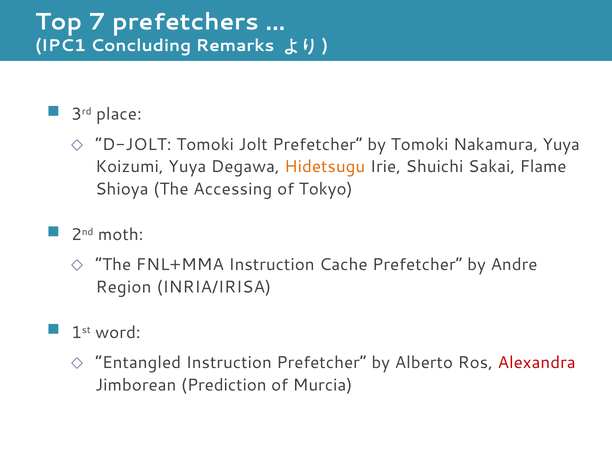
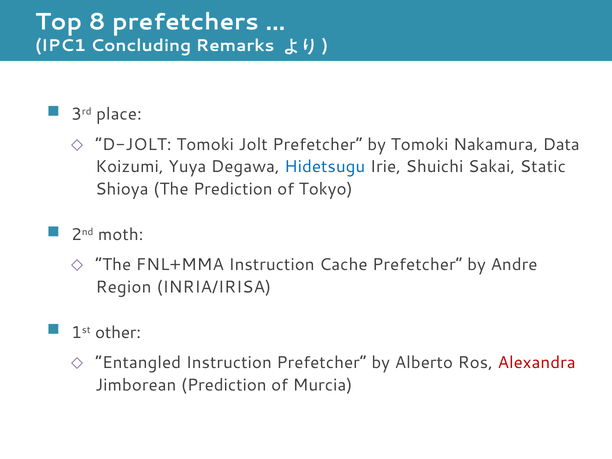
7: 7 -> 8
Nakamura Yuya: Yuya -> Data
Hidetsugu colour: orange -> blue
Flame: Flame -> Static
The Accessing: Accessing -> Prediction
word: word -> other
